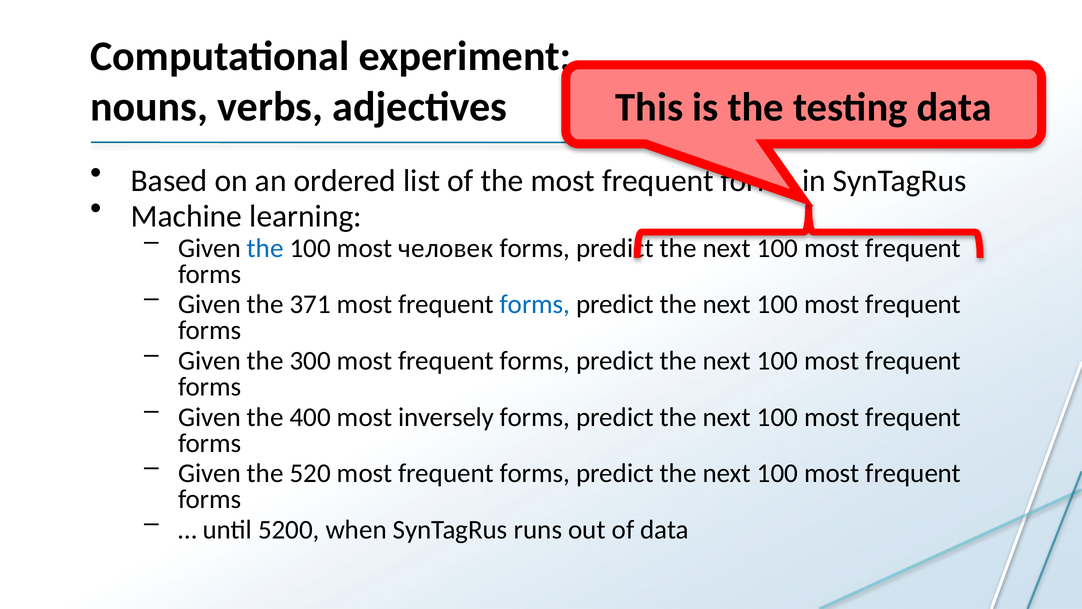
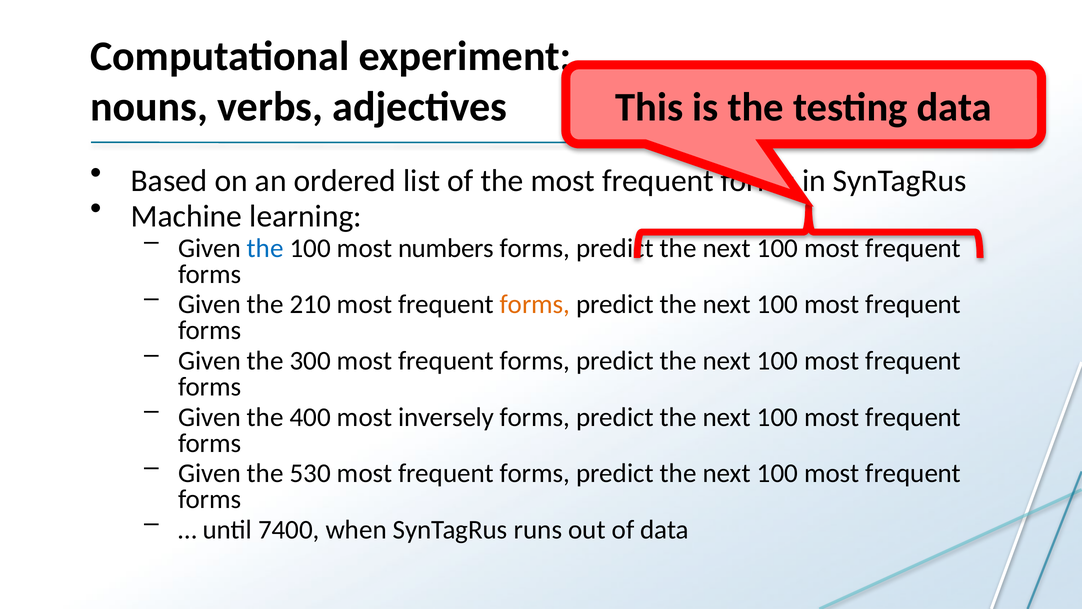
человек: человек -> numbers
371: 371 -> 210
forms at (535, 304) colour: blue -> orange
520: 520 -> 530
5200: 5200 -> 7400
